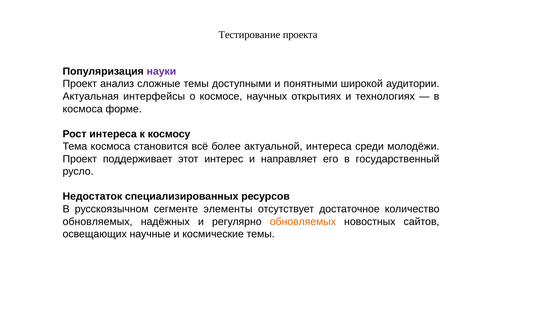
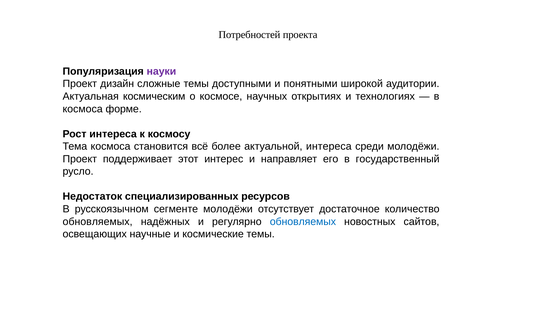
Тестирование: Тестирование -> Потребностей
анализ: анализ -> дизайн
интерфейсы: интерфейсы -> космическим
сегменте элементы: элементы -> молодёжи
обновляемых at (303, 222) colour: orange -> blue
